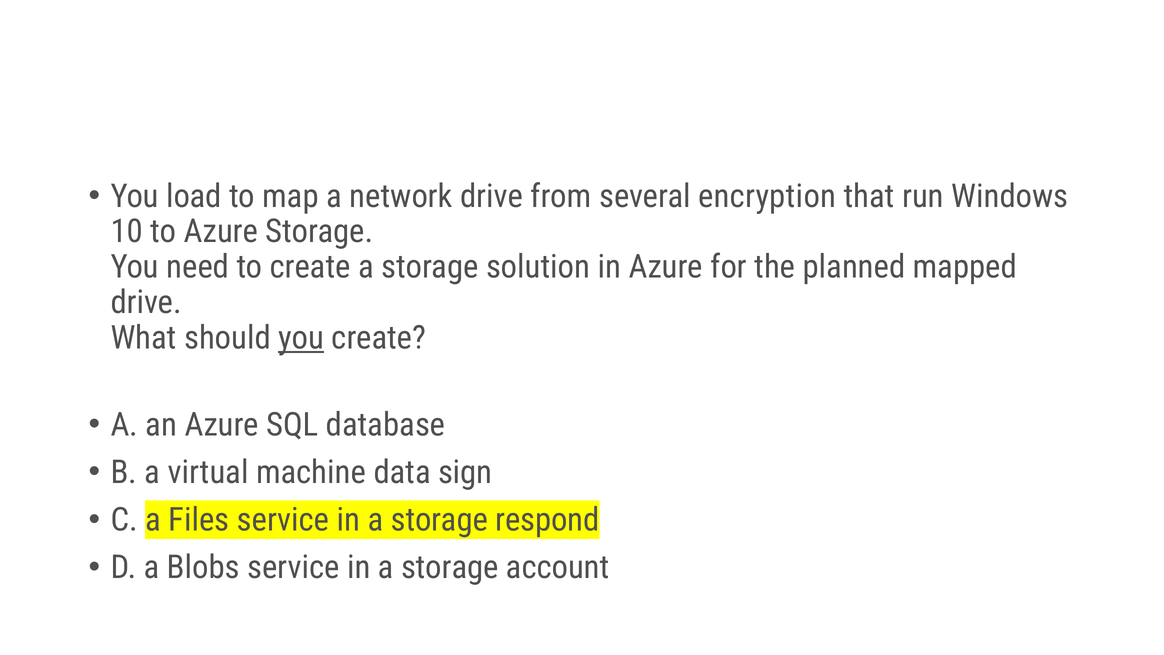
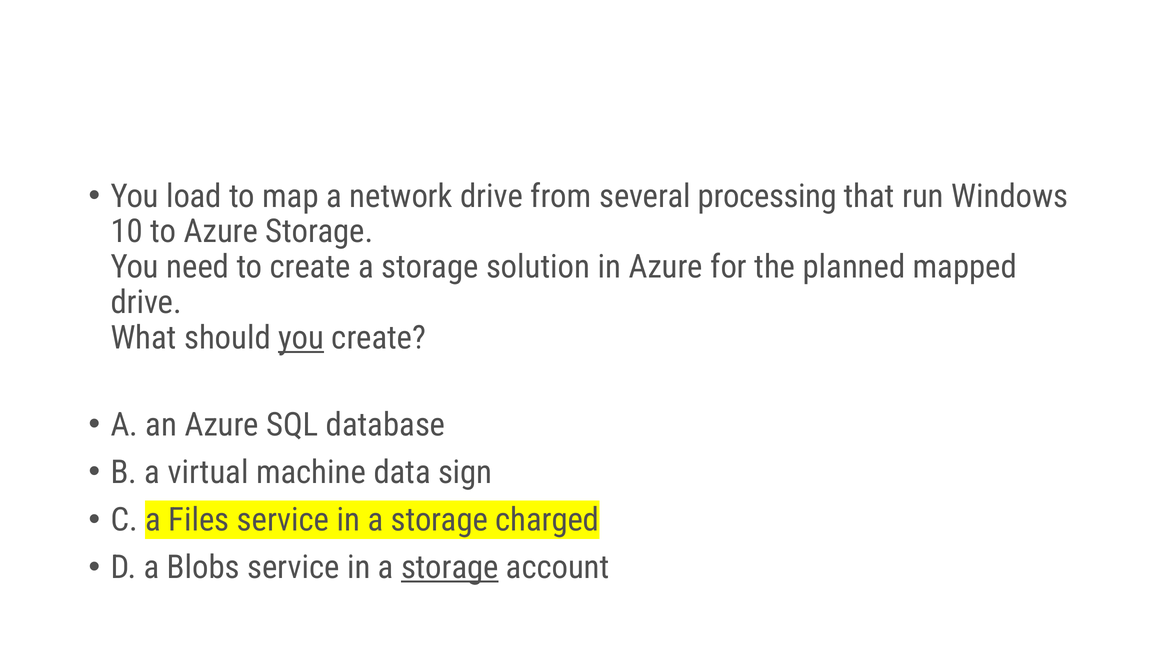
encryption: encryption -> processing
respond: respond -> charged
storage at (450, 567) underline: none -> present
